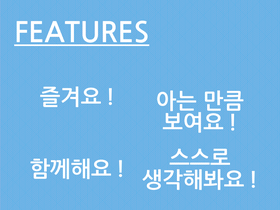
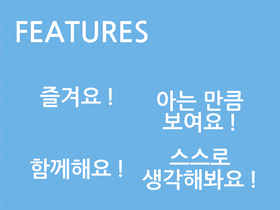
FEATURES underline: present -> none
